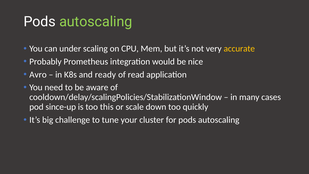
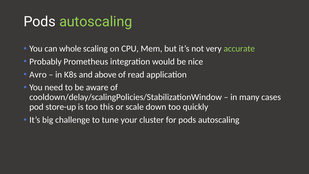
under: under -> whole
accurate colour: yellow -> light green
ready: ready -> above
since-up: since-up -> store-up
